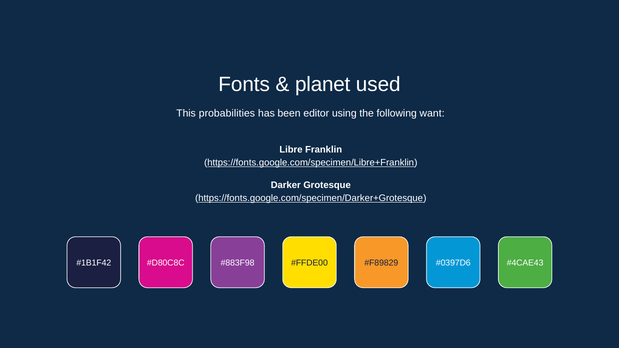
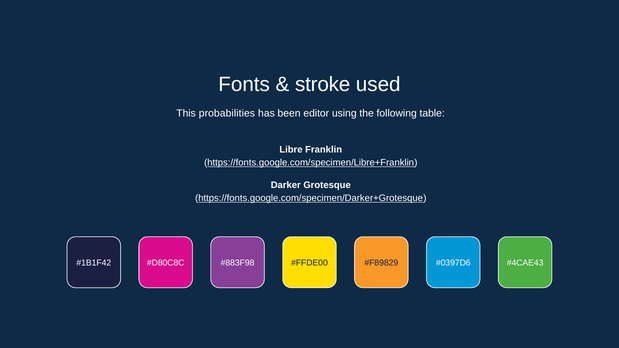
planet: planet -> stroke
want: want -> table
